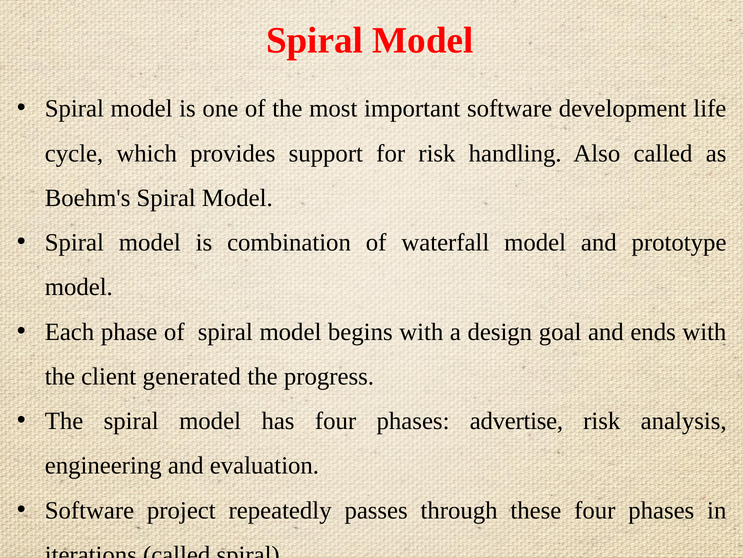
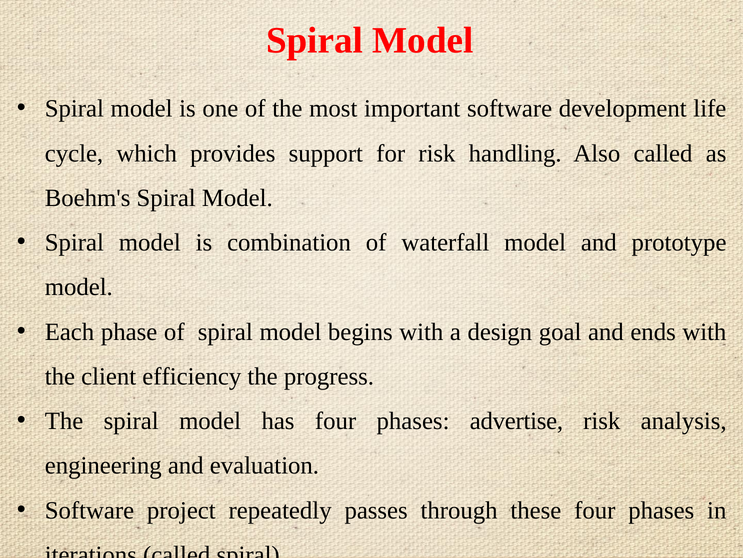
generated: generated -> efficiency
